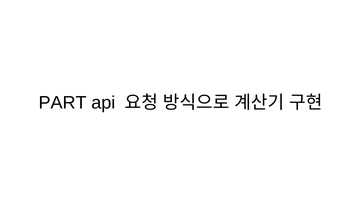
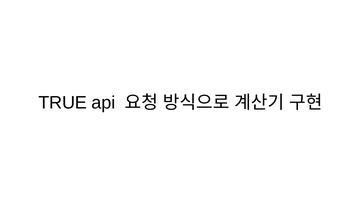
PART: PART -> TRUE
